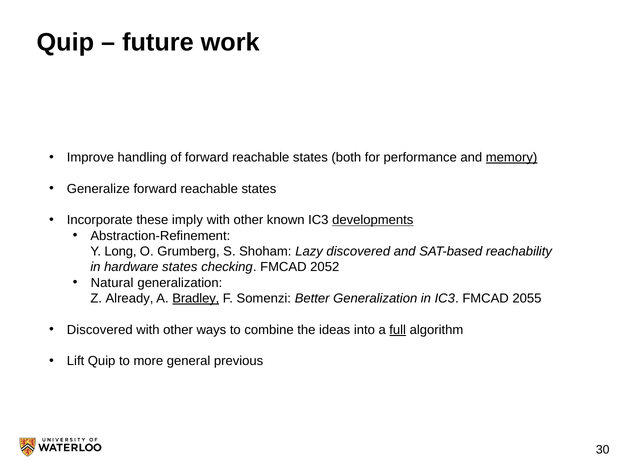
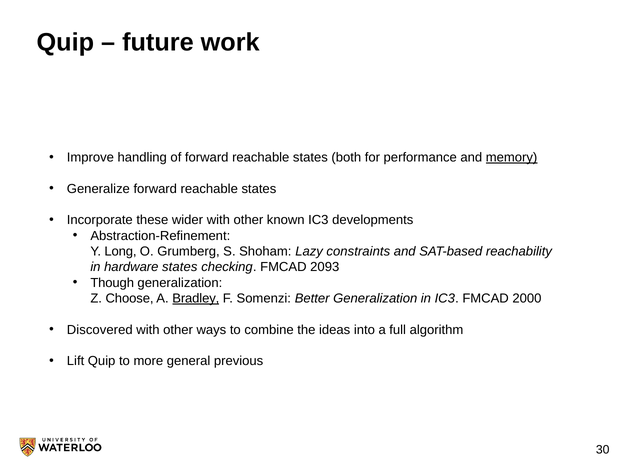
imply: imply -> wider
developments underline: present -> none
Lazy discovered: discovered -> constraints
2052: 2052 -> 2093
Natural: Natural -> Though
Already: Already -> Choose
2055: 2055 -> 2000
full underline: present -> none
